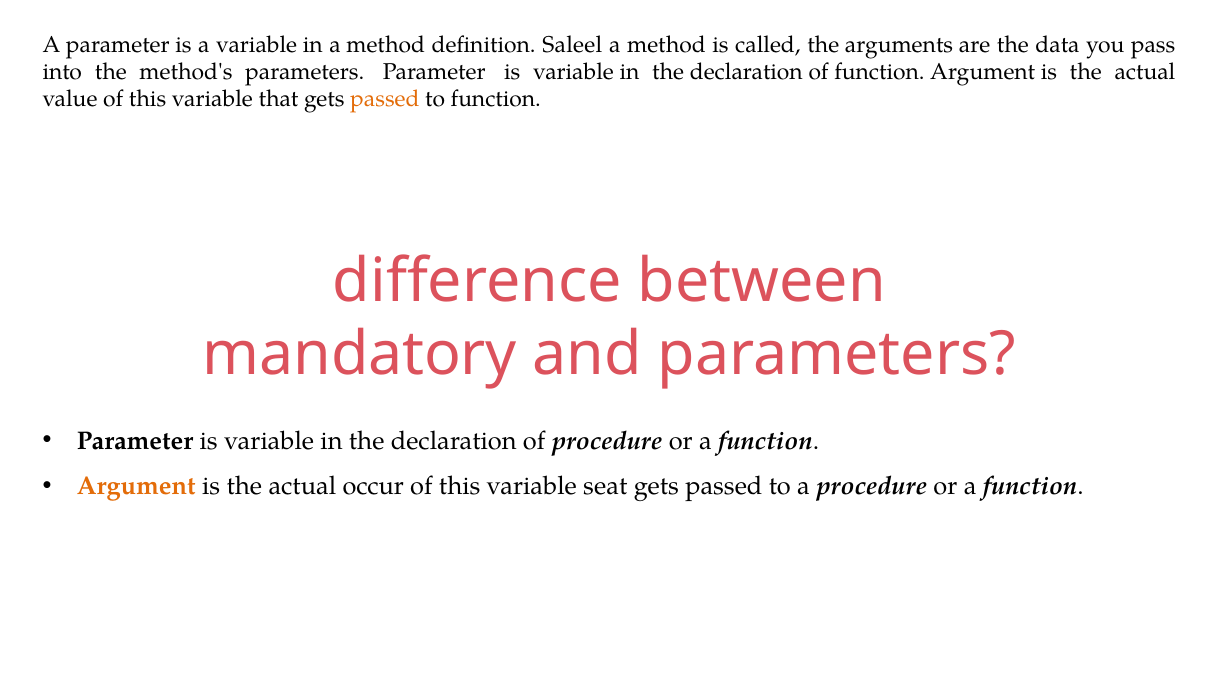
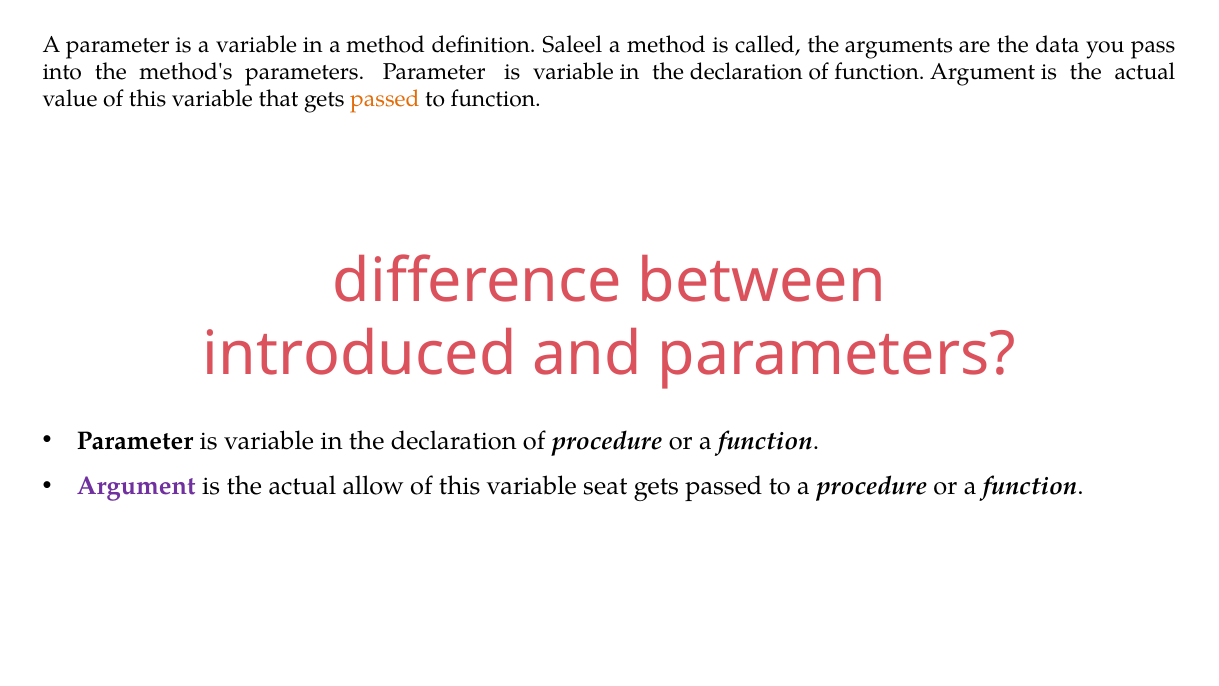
mandatory: mandatory -> introduced
Argument at (136, 486) colour: orange -> purple
occur: occur -> allow
